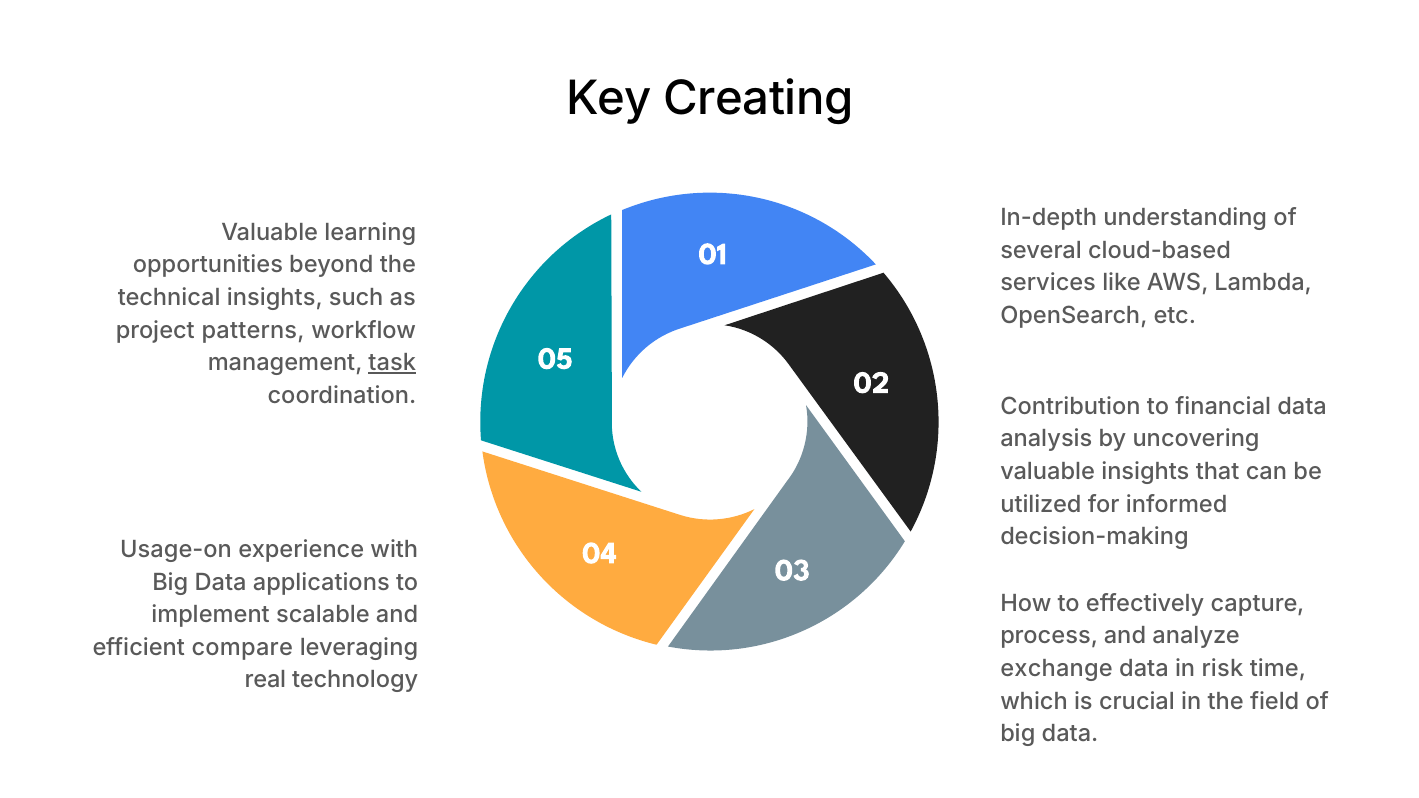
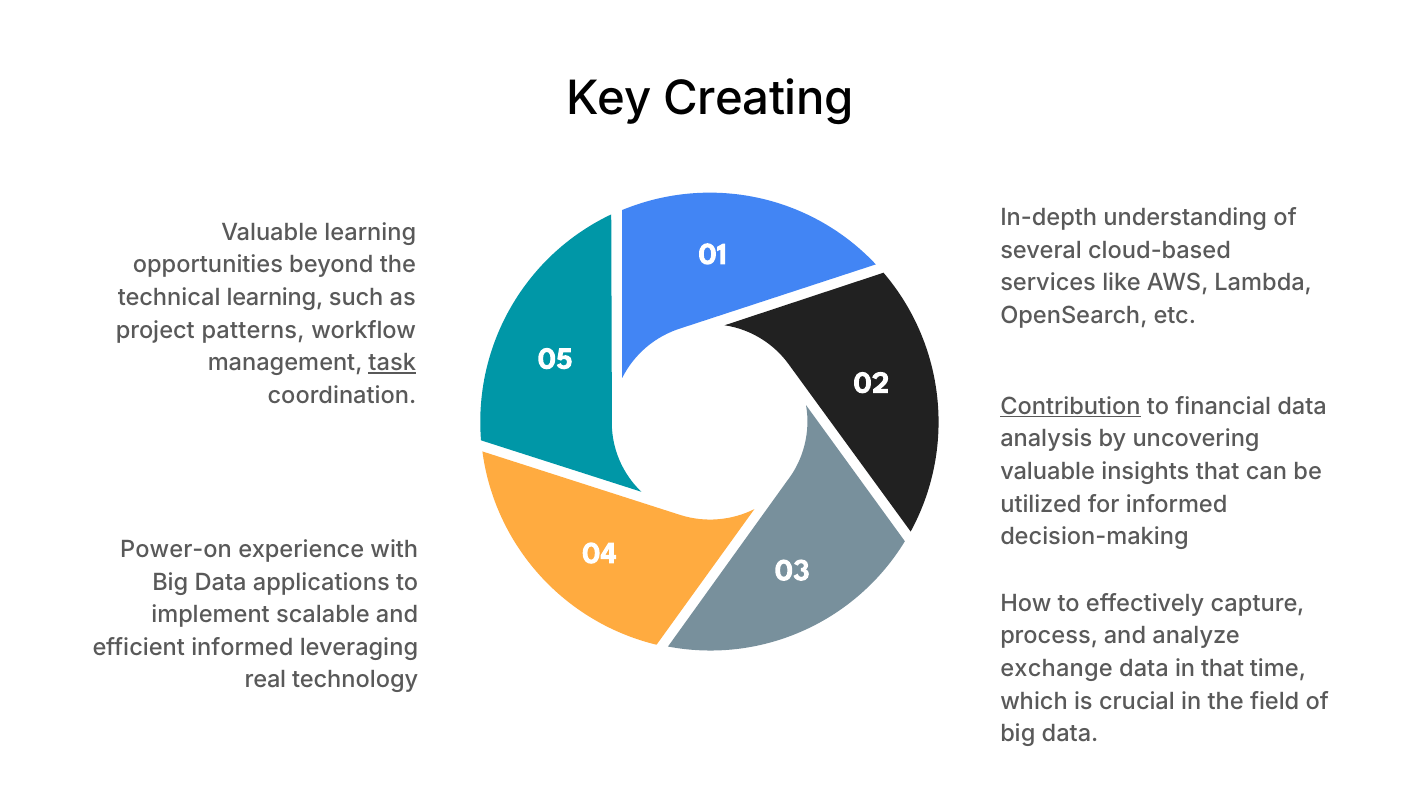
technical insights: insights -> learning
Contribution underline: none -> present
Usage-on: Usage-on -> Power-on
efficient compare: compare -> informed
in risk: risk -> that
